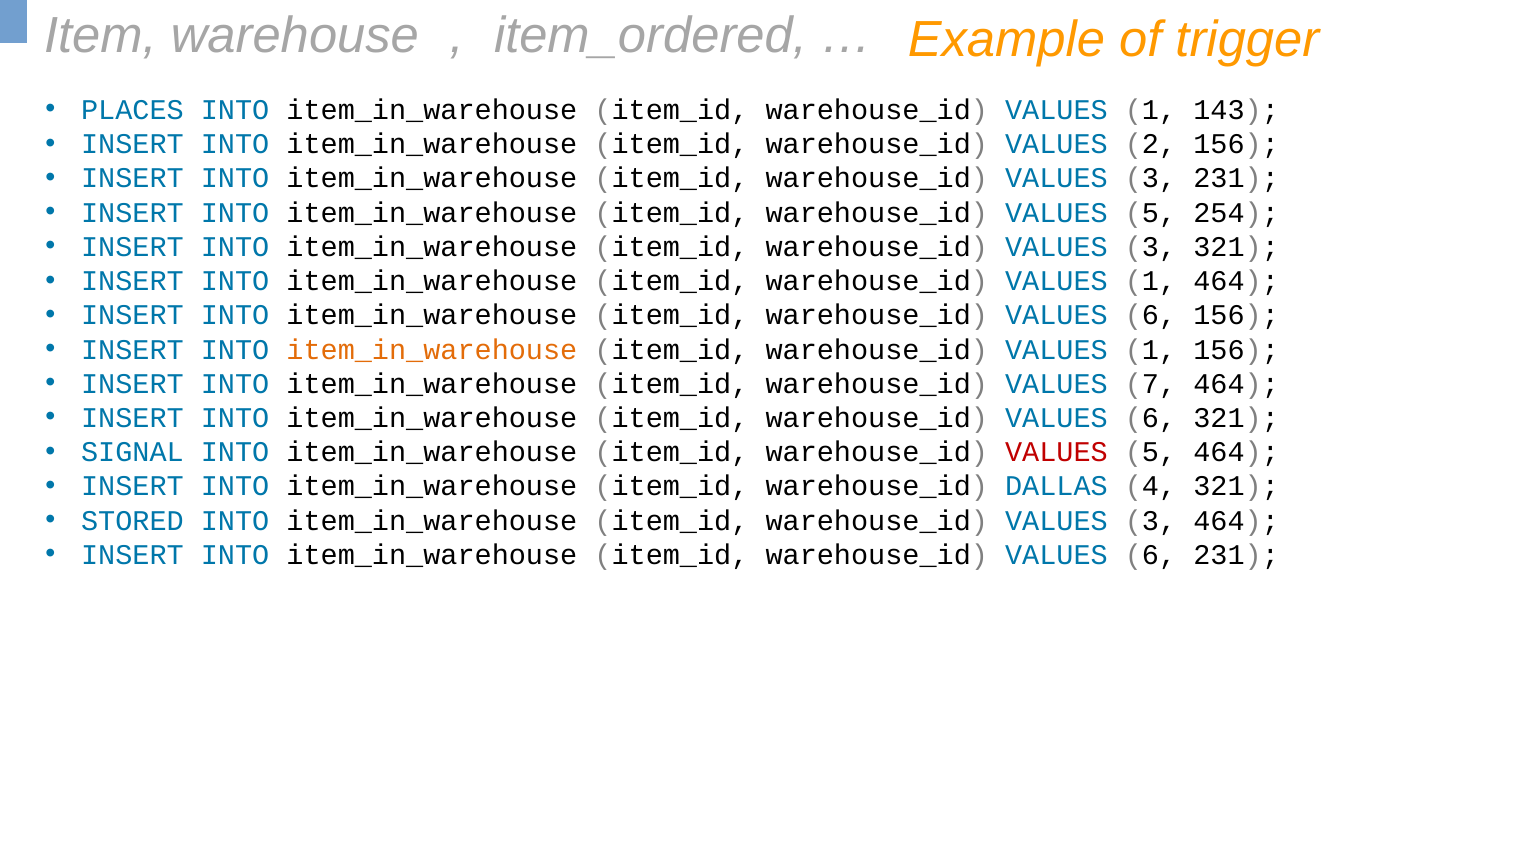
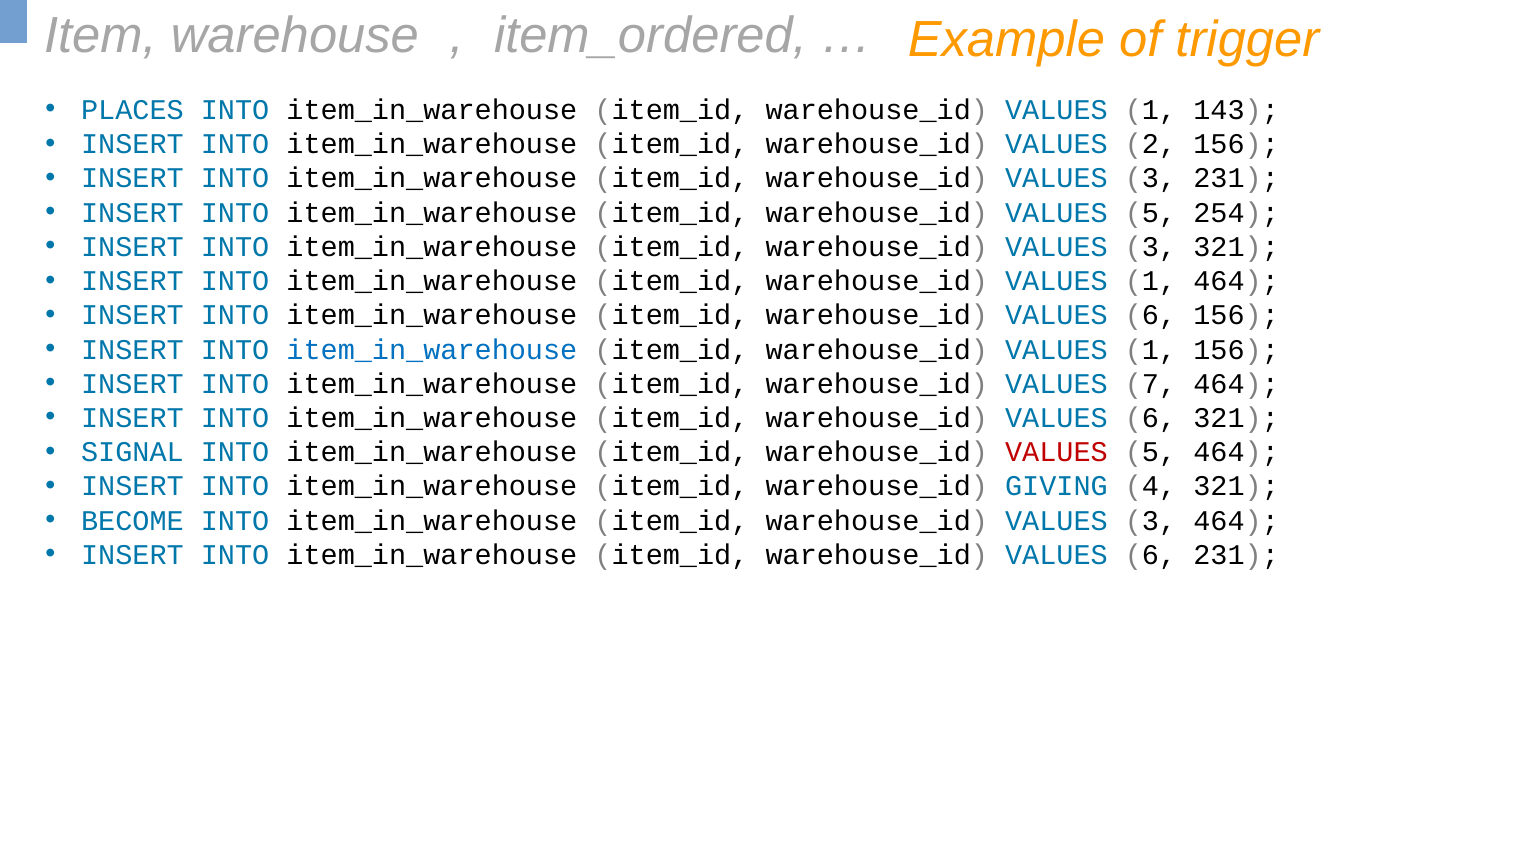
item_in_warehouse at (432, 349) colour: orange -> blue
DALLAS: DALLAS -> GIVING
STORED: STORED -> BECOME
